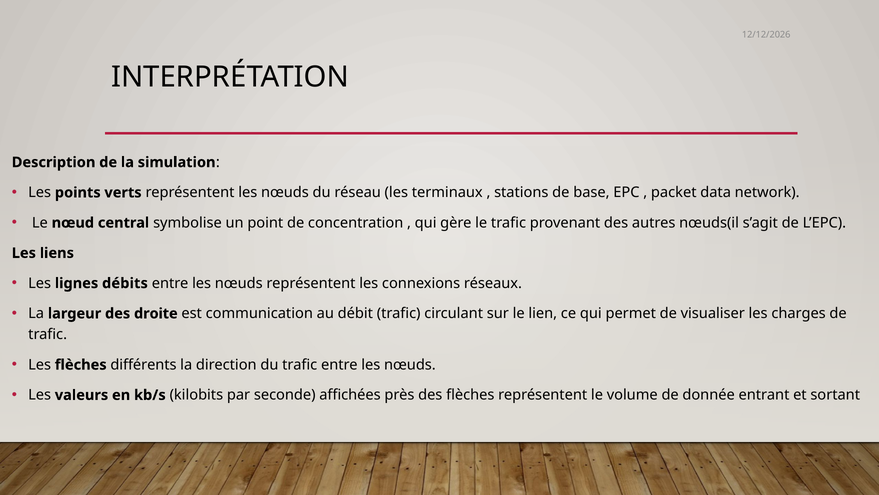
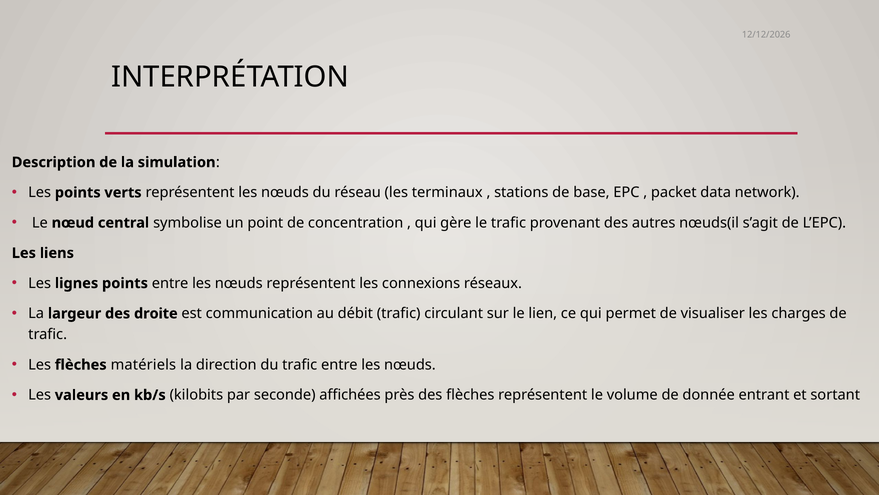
lignes débits: débits -> points
différents: différents -> matériels
